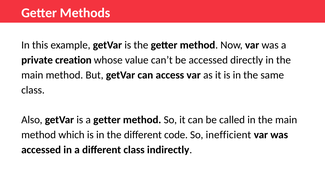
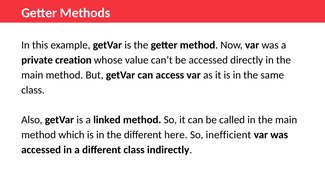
a getter: getter -> linked
code: code -> here
